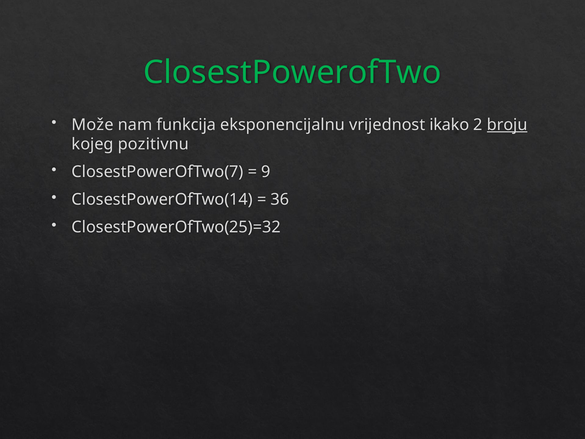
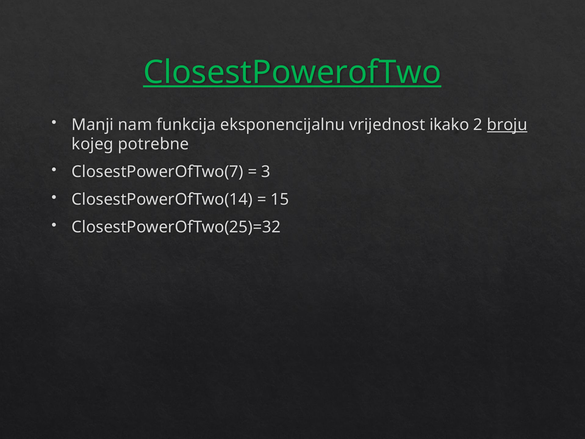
ClosestPowerofTwo underline: none -> present
Može: Može -> Manji
pozitivnu: pozitivnu -> potrebne
9: 9 -> 3
36: 36 -> 15
